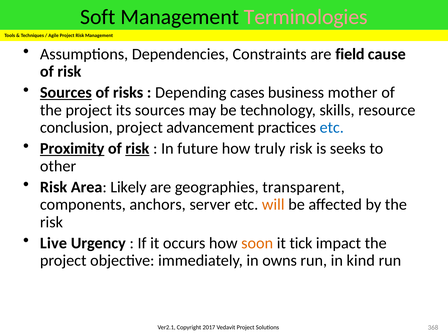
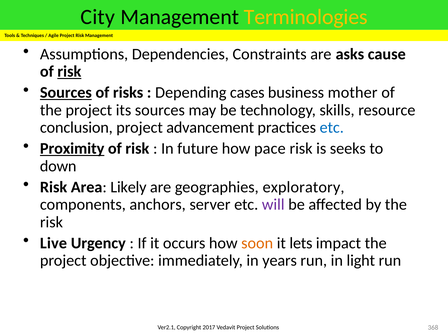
Soft: Soft -> City
Terminologies colour: pink -> yellow
field: field -> asks
risk at (69, 72) underline: none -> present
risk at (137, 149) underline: present -> none
truly: truly -> pace
other: other -> down
transparent: transparent -> exploratory
will colour: orange -> purple
tick: tick -> lets
owns: owns -> years
kind: kind -> light
